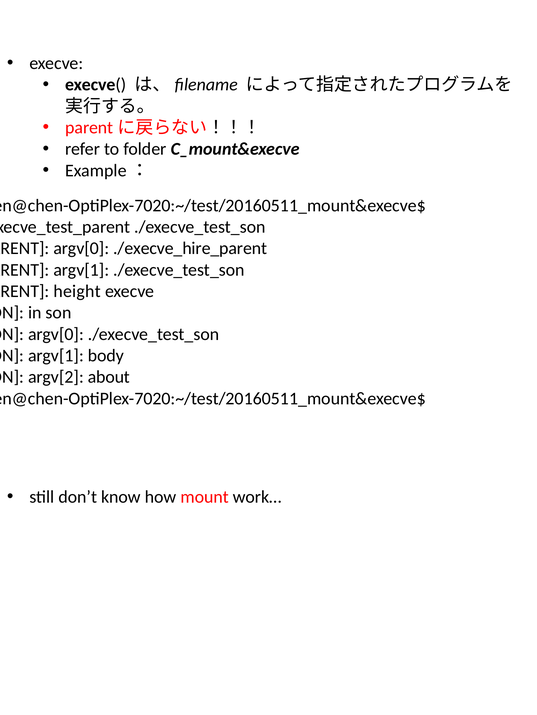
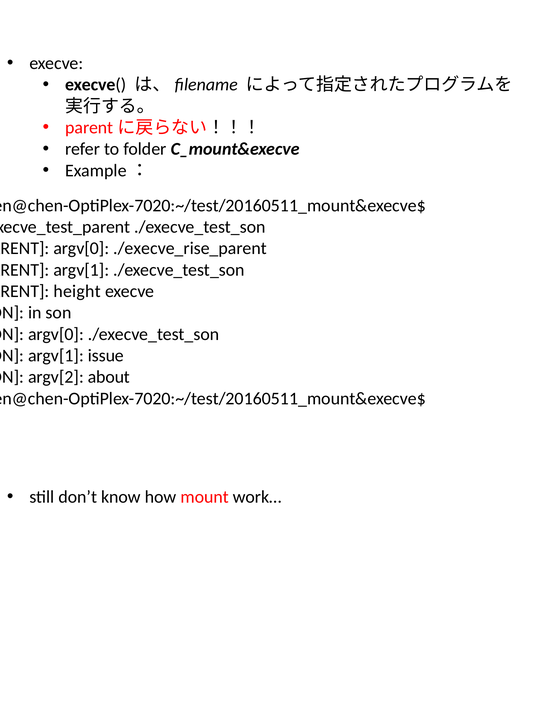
./execve_hire_parent: ./execve_hire_parent -> ./execve_rise_parent
body: body -> issue
